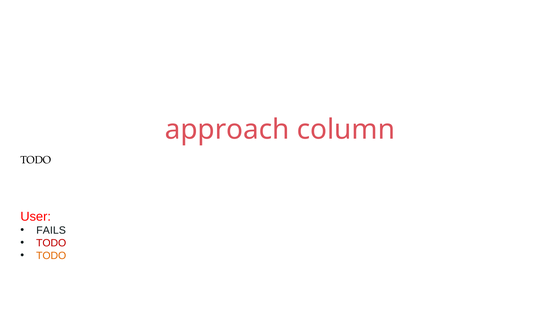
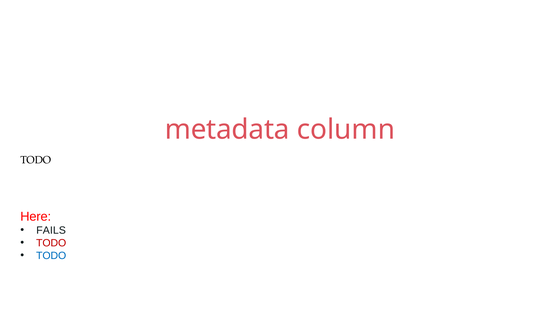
approach: approach -> metadata
User: User -> Here
TODO at (51, 256) colour: orange -> blue
